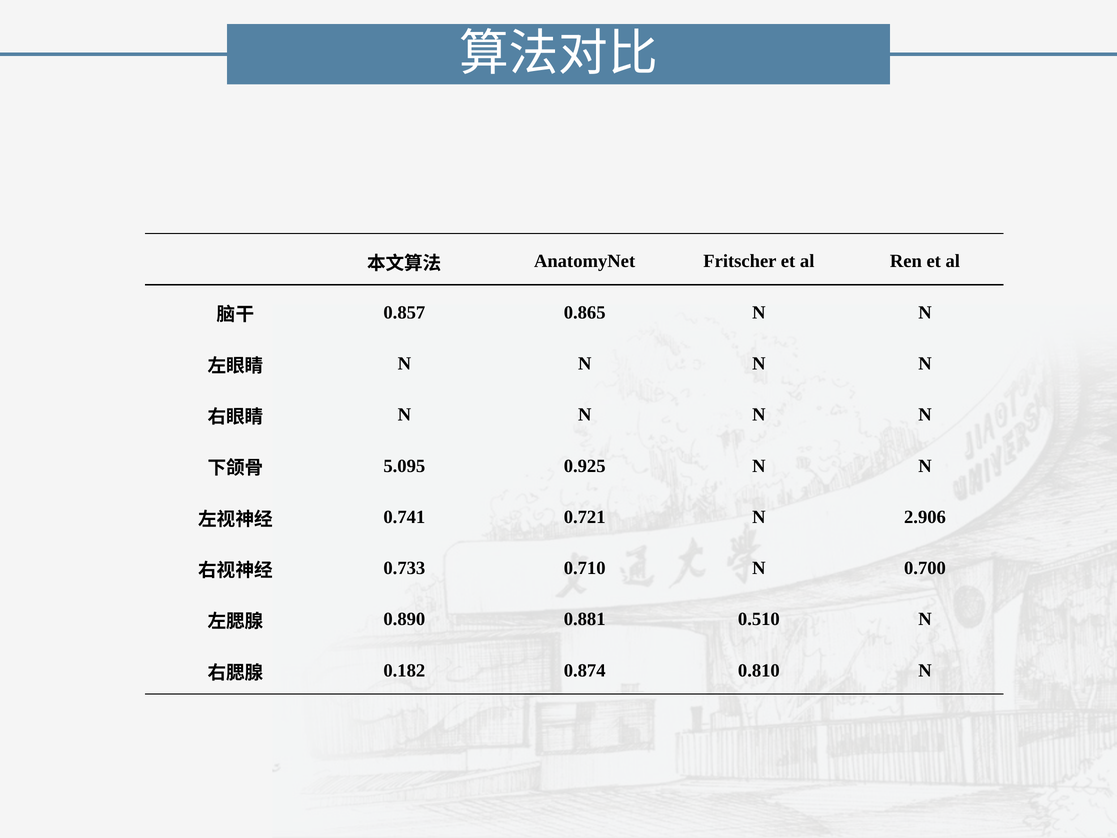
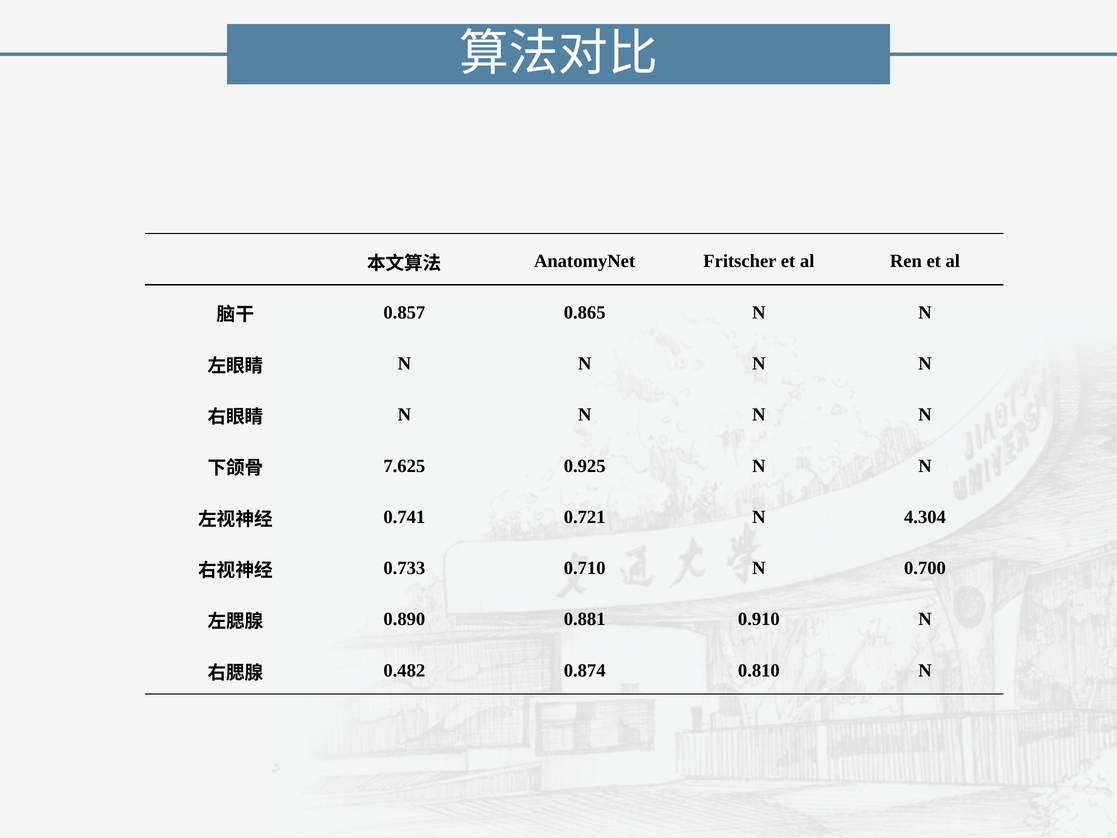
5.095: 5.095 -> 7.625
2.906: 2.906 -> 4.304
0.510: 0.510 -> 0.910
0.182: 0.182 -> 0.482
